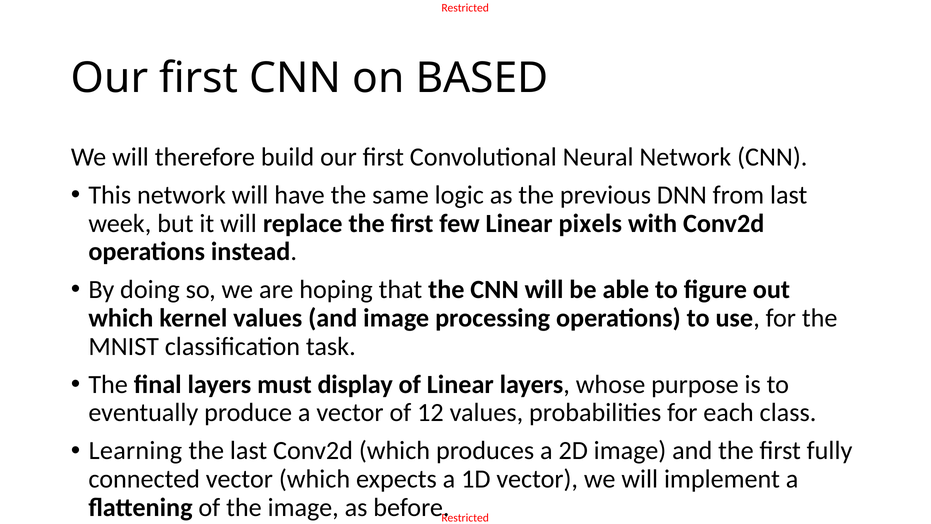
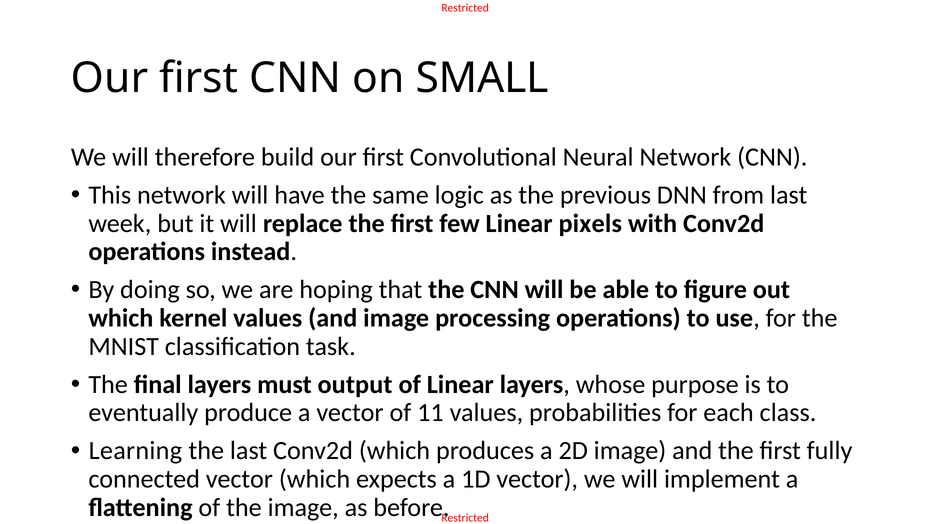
BASED: BASED -> SMALL
display: display -> output
12: 12 -> 11
